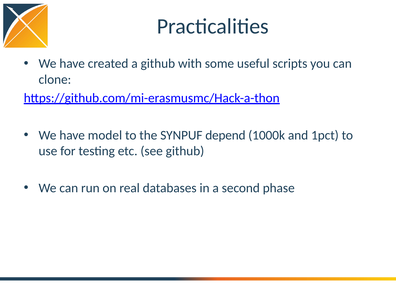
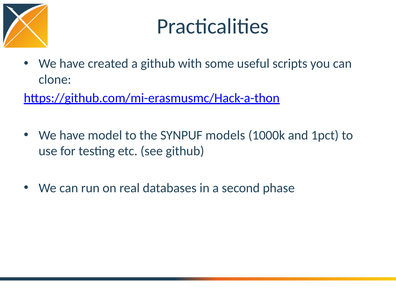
depend: depend -> models
